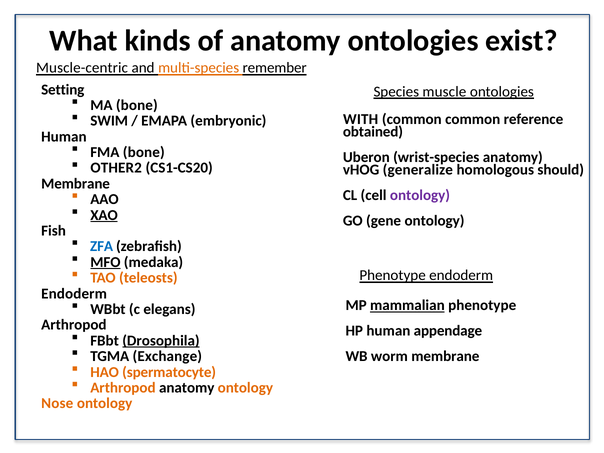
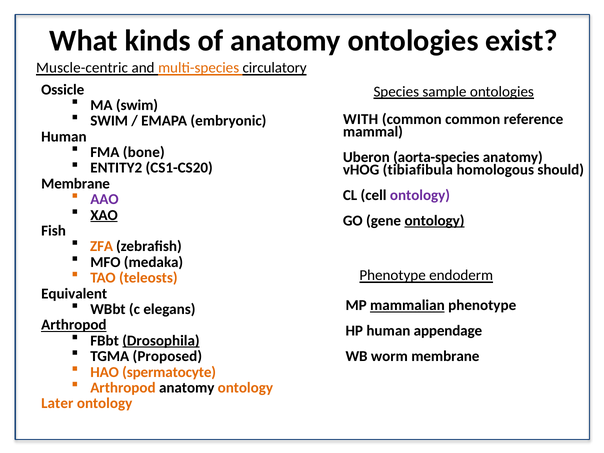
remember: remember -> circulatory
Setting: Setting -> Ossicle
muscle: muscle -> sample
MA bone: bone -> swim
obtained: obtained -> mammal
wrist-species: wrist-species -> aorta-species
OTHER2: OTHER2 -> ENTITY2
generalize: generalize -> tibiafibula
AAO colour: black -> purple
ontology at (435, 221) underline: none -> present
ZFA colour: blue -> orange
MFO underline: present -> none
Endoderm at (74, 294): Endoderm -> Equivalent
Arthropod at (74, 325) underline: none -> present
Exchange: Exchange -> Proposed
Nose: Nose -> Later
